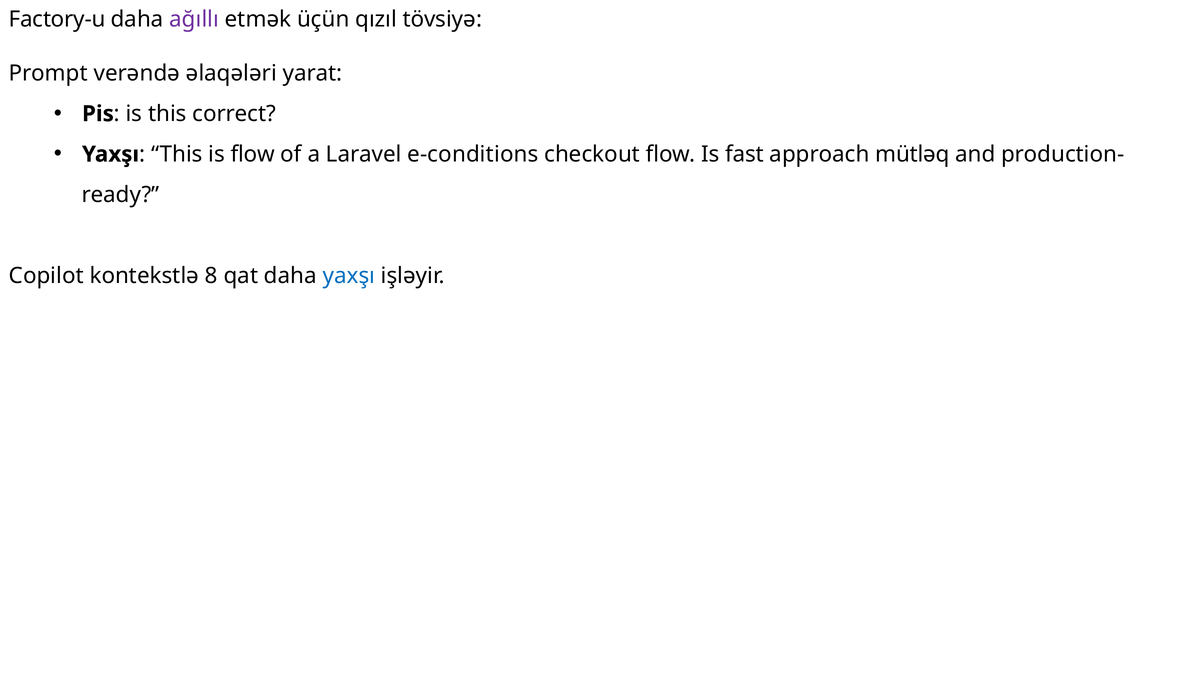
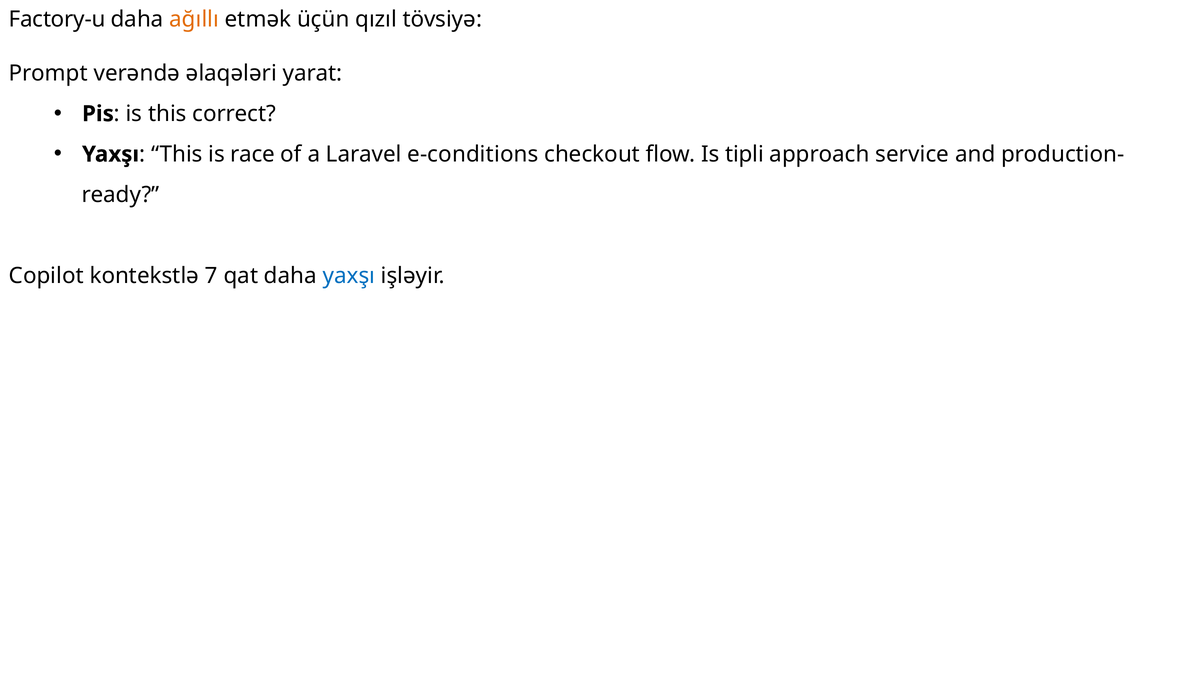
ağıllı colour: purple -> orange
is flow: flow -> race
fast: fast -> tipli
mütləq: mütləq -> service
8: 8 -> 7
